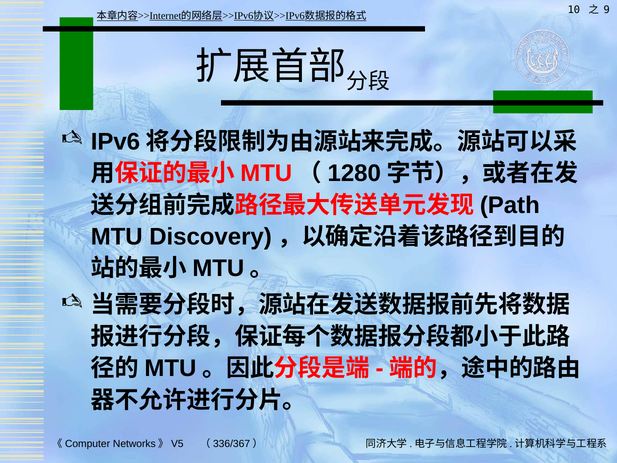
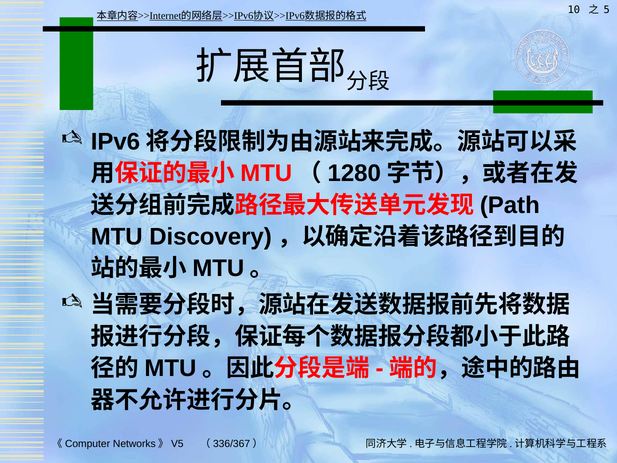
9: 9 -> 5
